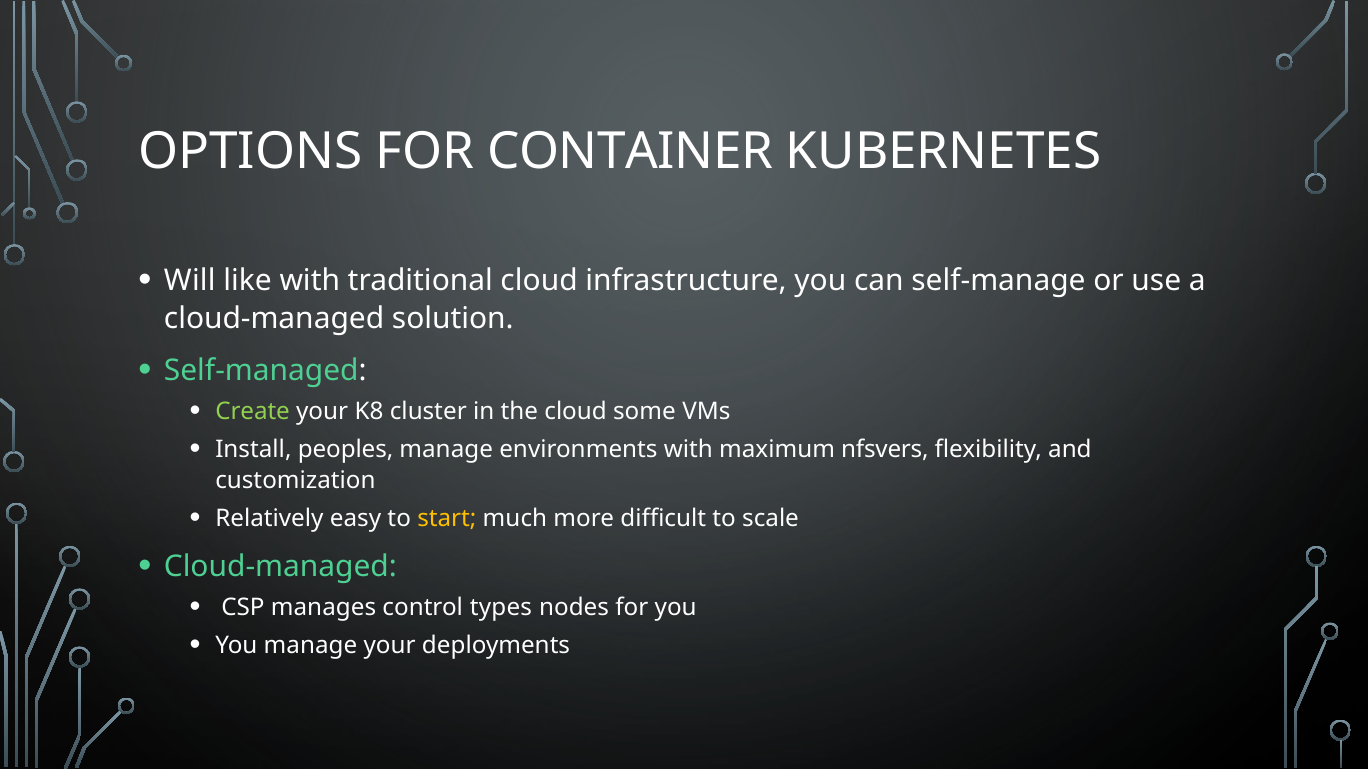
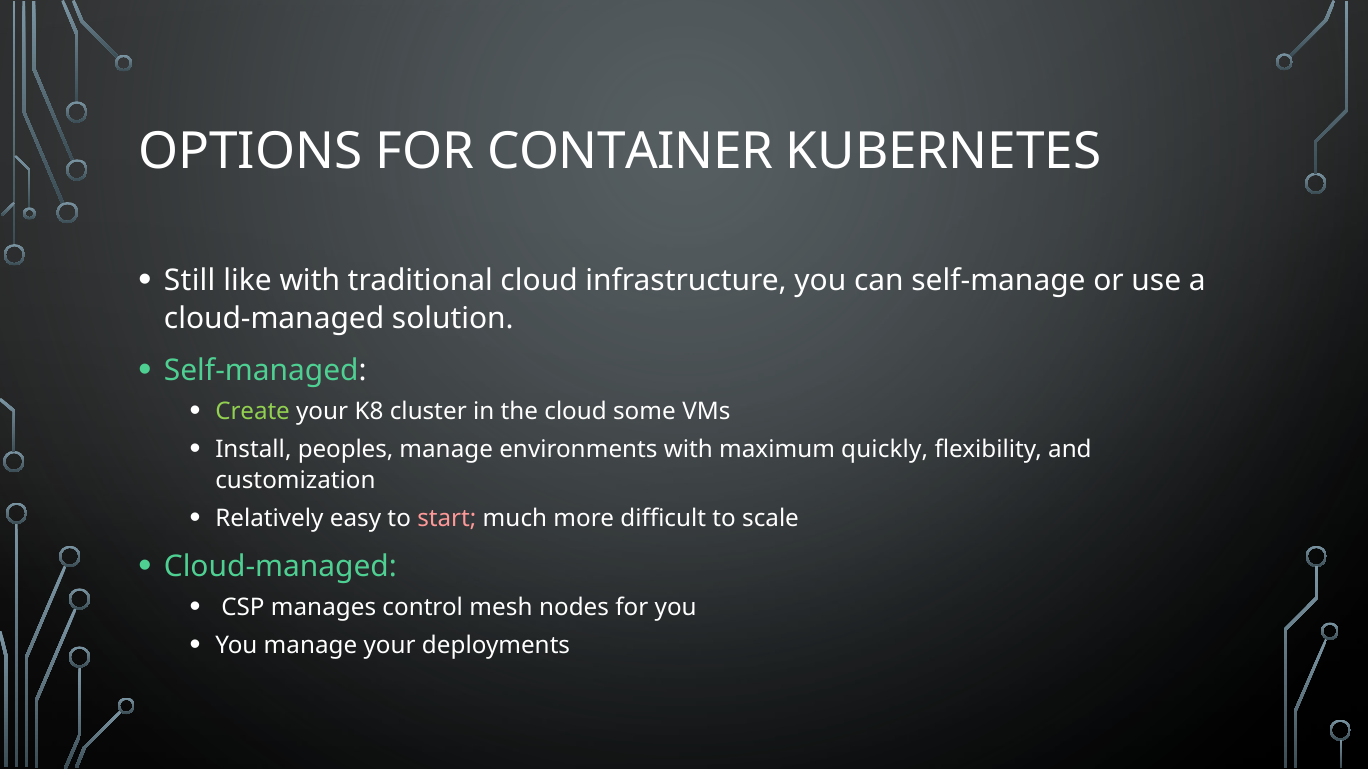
Will: Will -> Still
nfsvers: nfsvers -> quickly
start colour: yellow -> pink
types: types -> mesh
